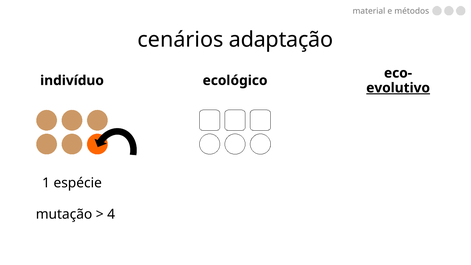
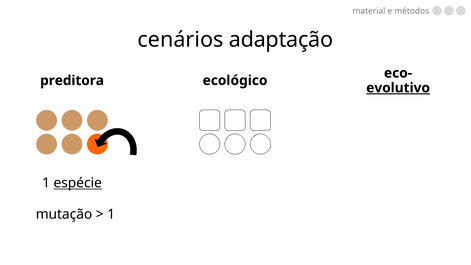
indivíduo: indivíduo -> preditora
espécie underline: none -> present
4 at (111, 214): 4 -> 1
